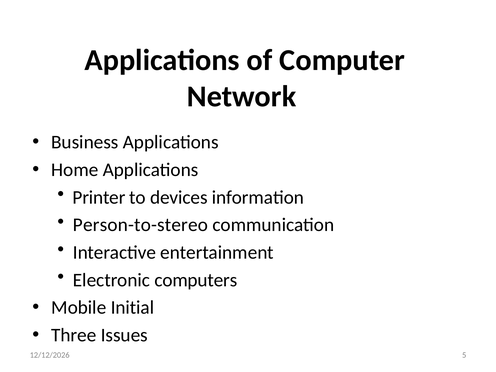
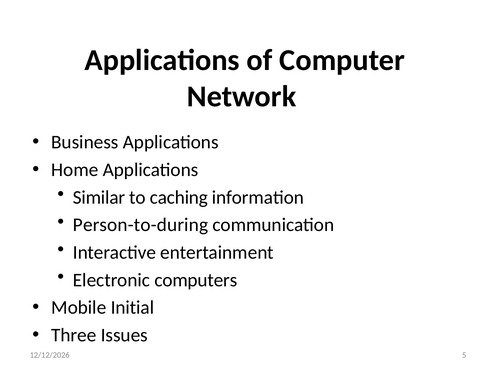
Printer: Printer -> Similar
devices: devices -> caching
Person-to-stereo: Person-to-stereo -> Person-to-during
